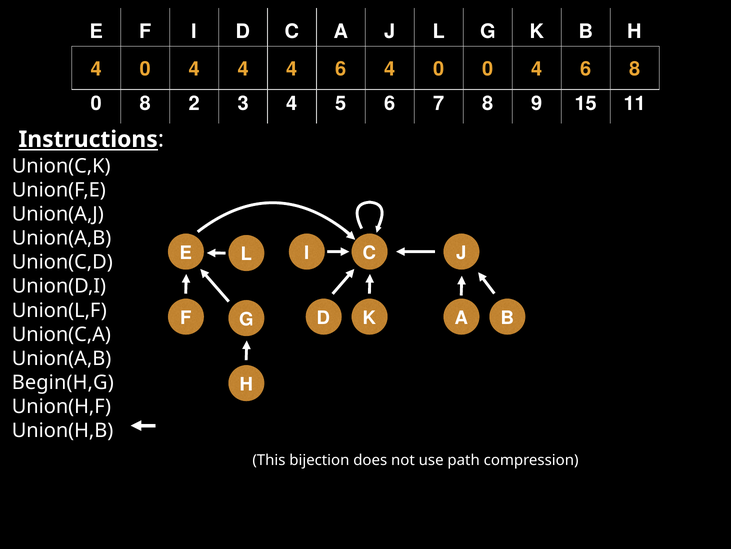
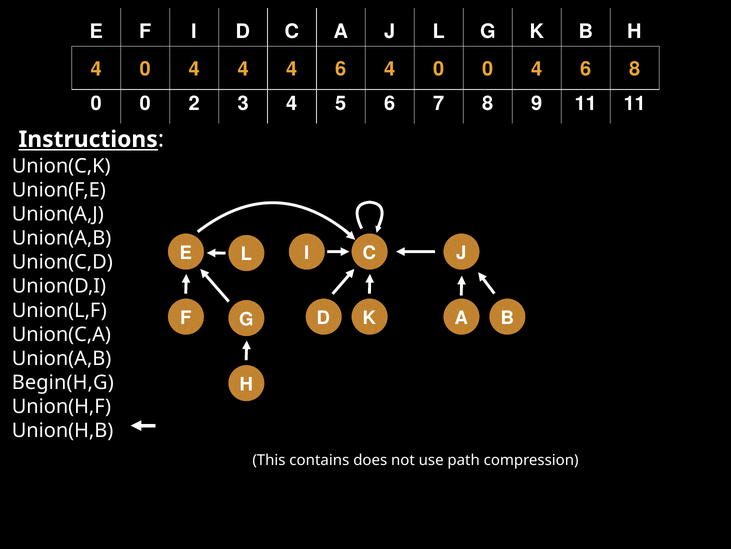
8 at (145, 103): 8 -> 0
9 15: 15 -> 11
bijection: bijection -> contains
